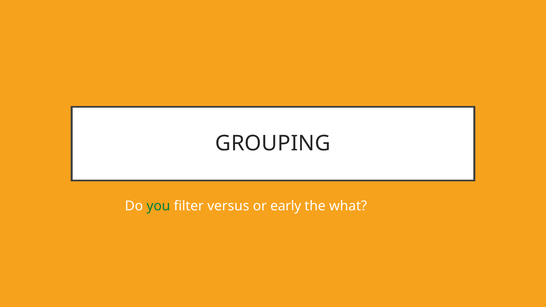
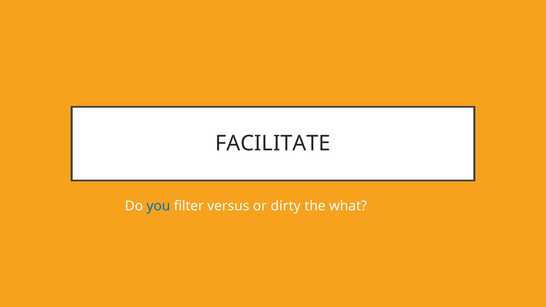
GROUPING: GROUPING -> FACILITATE
you colour: green -> blue
early: early -> dirty
